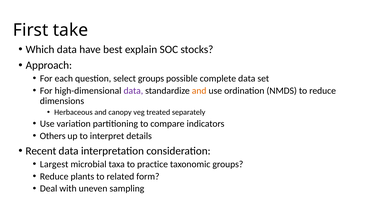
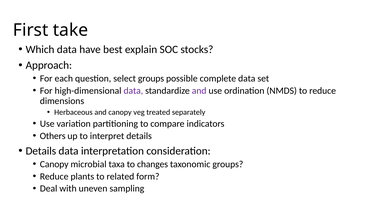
and at (199, 91) colour: orange -> purple
Recent at (41, 151): Recent -> Details
Largest at (54, 164): Largest -> Canopy
practice: practice -> changes
